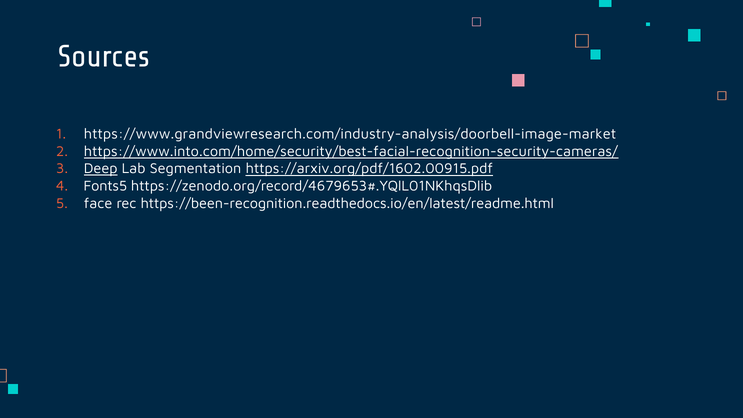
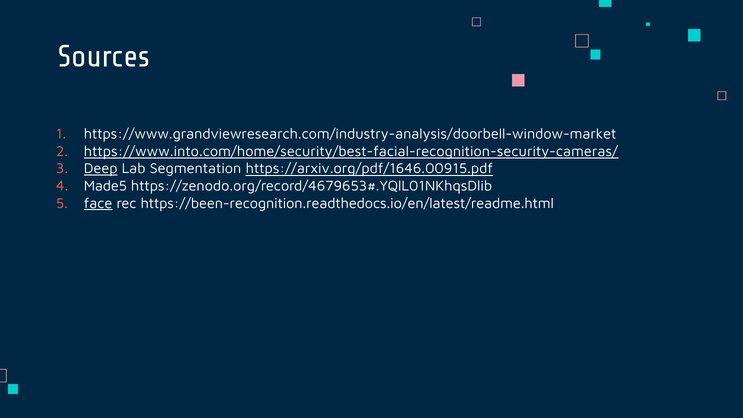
https://www.grandviewresearch.com/industry-analysis/doorbell-image-market: https://www.grandviewresearch.com/industry-analysis/doorbell-image-market -> https://www.grandviewresearch.com/industry-analysis/doorbell-window-market
https://arxiv.org/pdf/1602.00915.pdf: https://arxiv.org/pdf/1602.00915.pdf -> https://arxiv.org/pdf/1646.00915.pdf
Fonts5: Fonts5 -> Made5
face underline: none -> present
